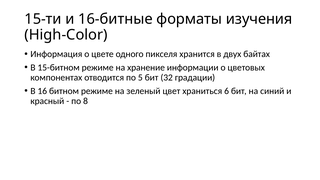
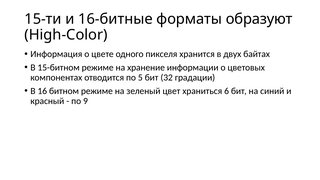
изучения: изучения -> образуют
8: 8 -> 9
